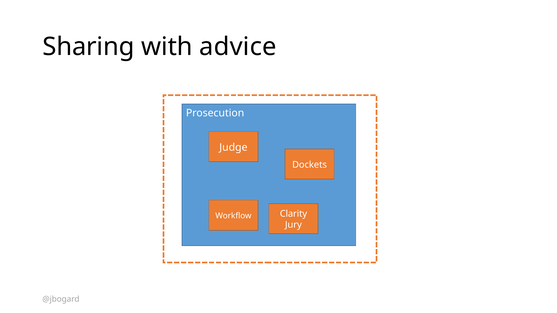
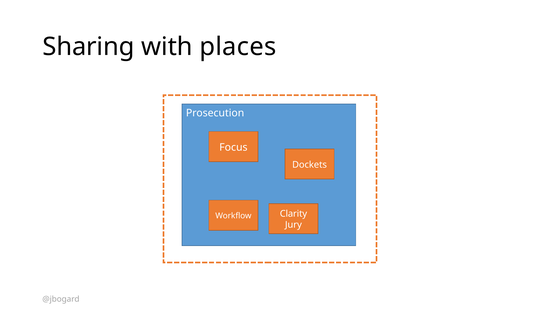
advice: advice -> places
Judge: Judge -> Focus
